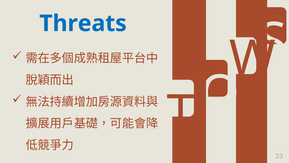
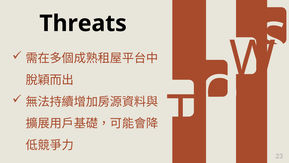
Threats colour: blue -> black
